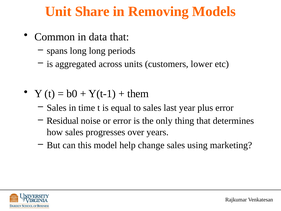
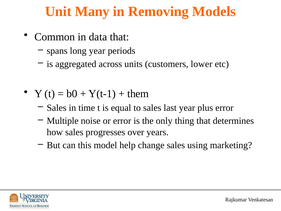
Share: Share -> Many
long long: long -> year
Residual: Residual -> Multiple
